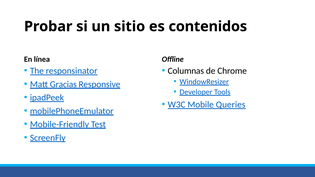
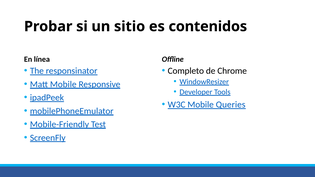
Columnas: Columnas -> Completo
Matt Gracias: Gracias -> Mobile
